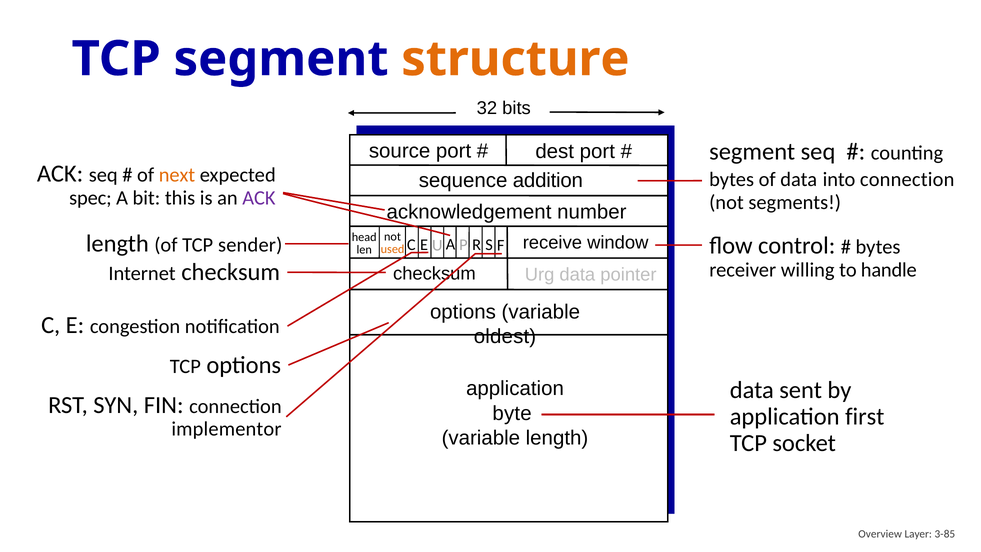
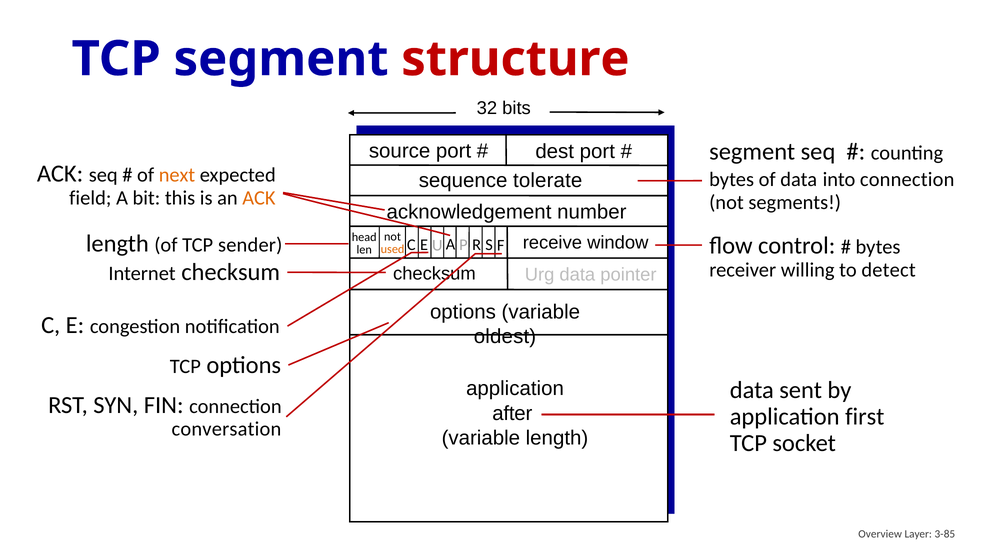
structure colour: orange -> red
addition: addition -> tolerate
spec: spec -> field
ACK at (259, 198) colour: purple -> orange
handle: handle -> detect
byte: byte -> after
implementor: implementor -> conversation
